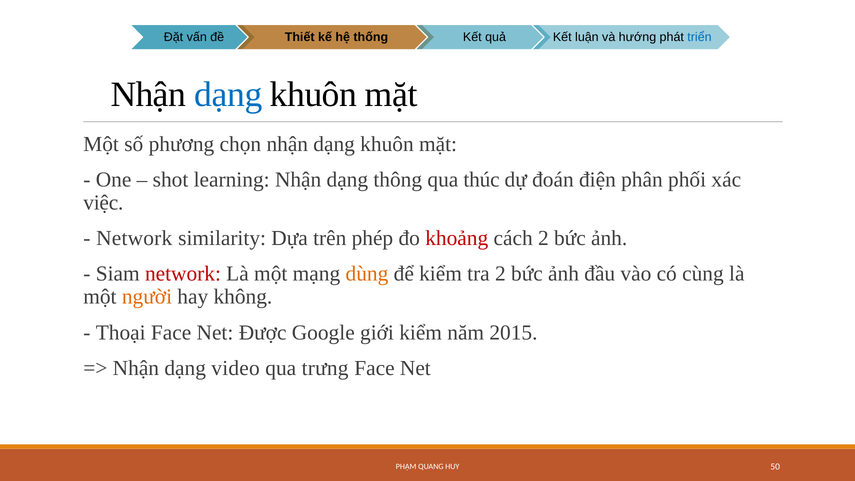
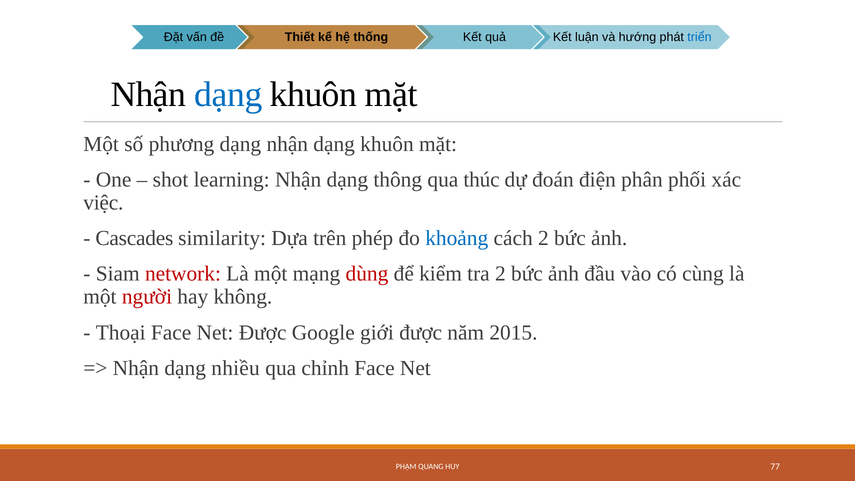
phương chọn: chọn -> dạng
Network at (134, 238): Network -> Cascades
khoảng colour: red -> blue
dùng colour: orange -> red
người colour: orange -> red
giới kiểm: kiểm -> được
video: video -> nhiều
trưng: trưng -> chỉnh
50: 50 -> 77
